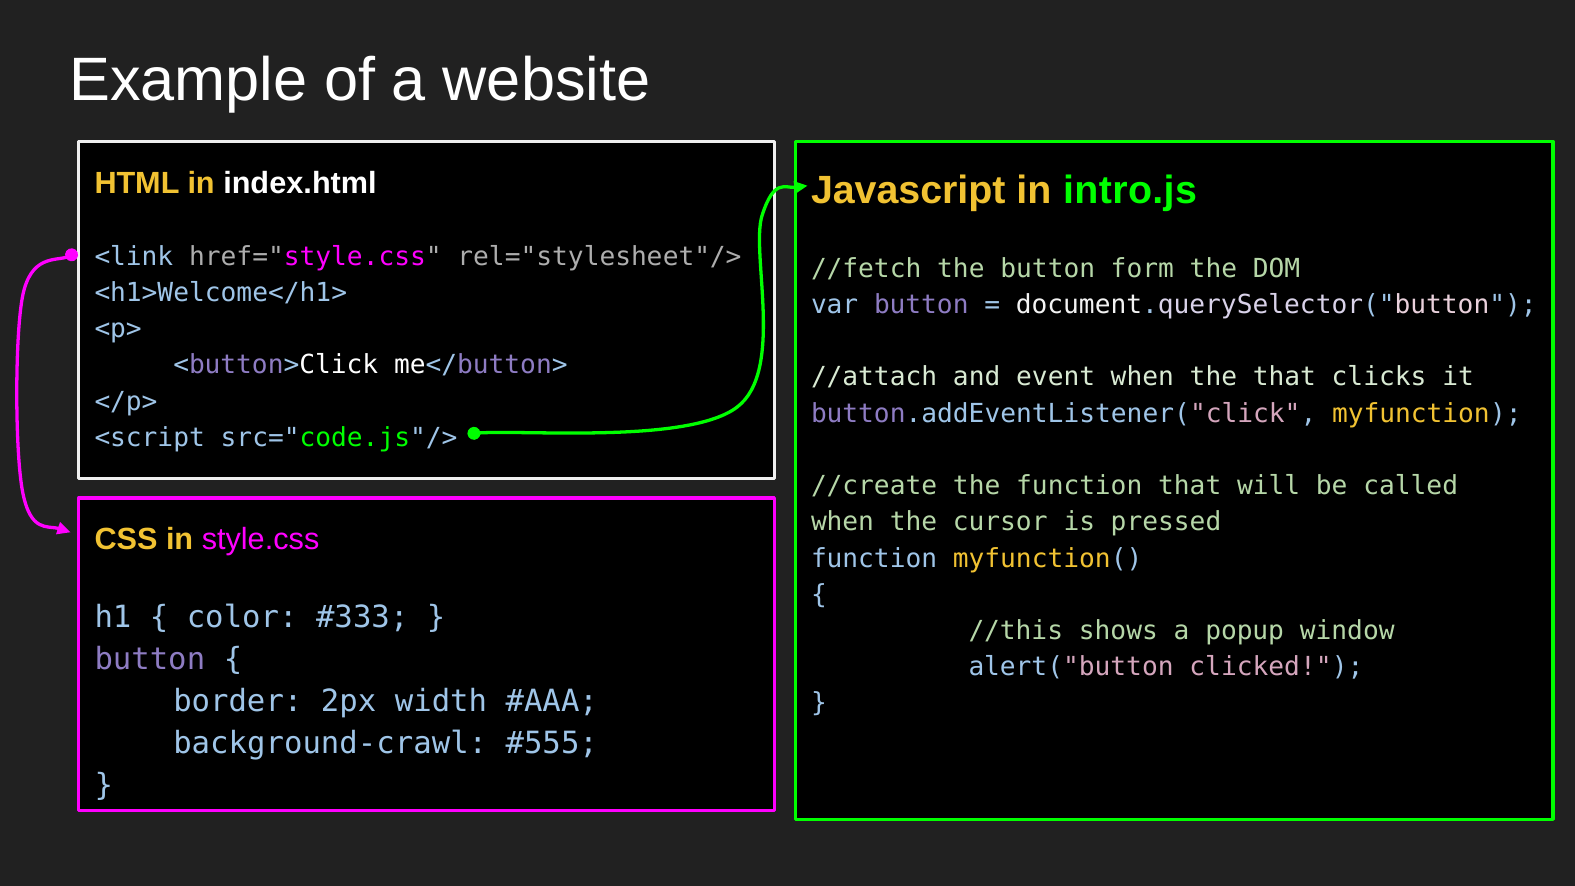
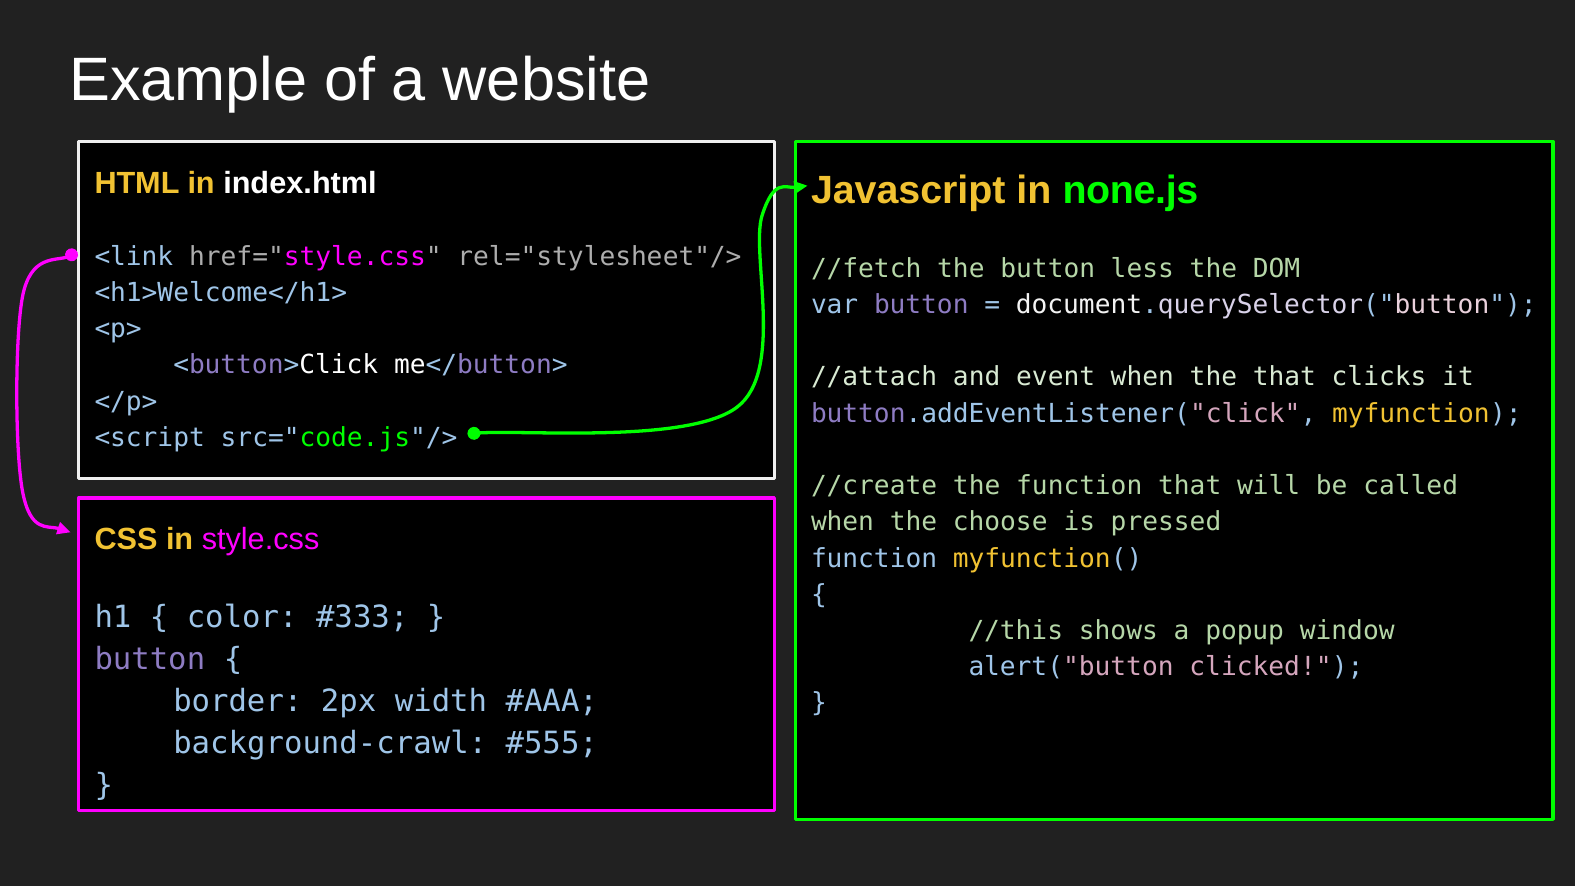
intro.js: intro.js -> none.js
form: form -> less
cursor: cursor -> choose
